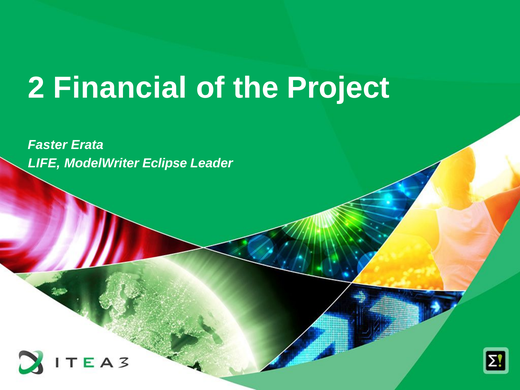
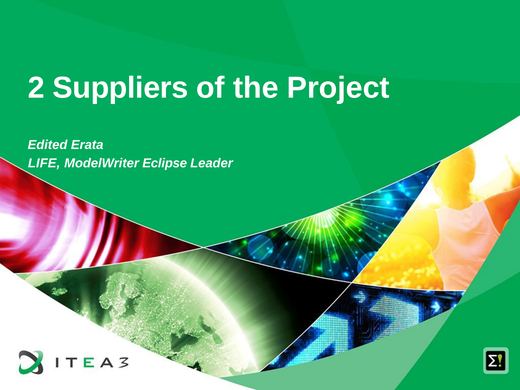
Financial: Financial -> Suppliers
Faster: Faster -> Edited
